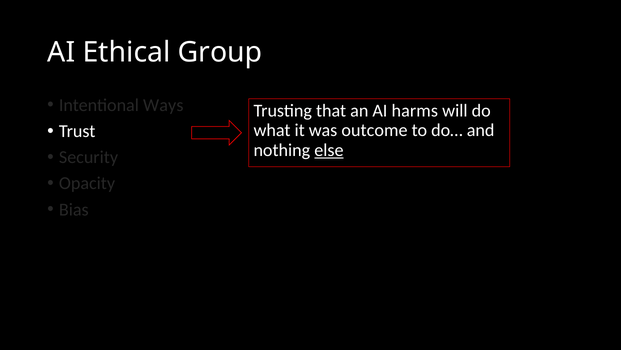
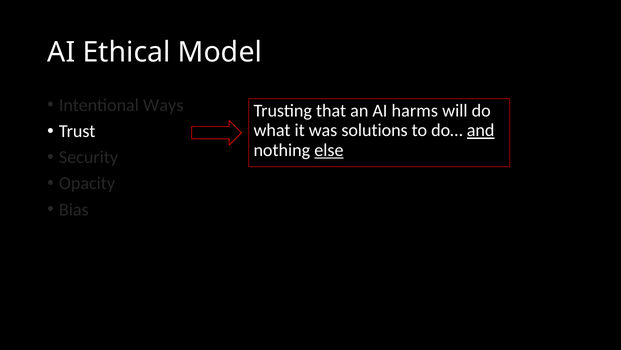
Group: Group -> Model
outcome: outcome -> solutions
and underline: none -> present
